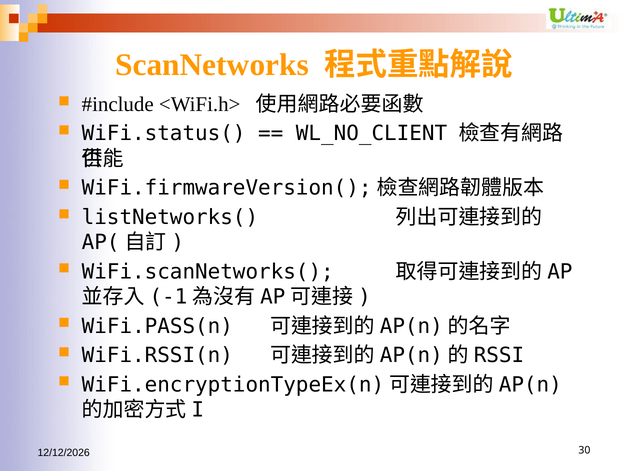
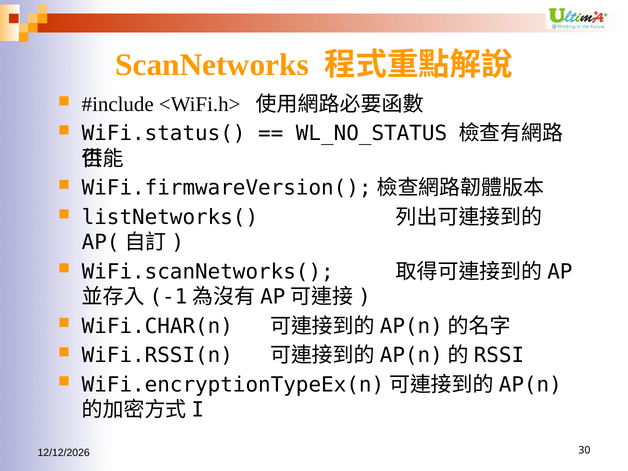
WL_NO_CLIENT: WL_NO_CLIENT -> WL_NO_STATUS
WiFi.PASS(n: WiFi.PASS(n -> WiFi.CHAR(n
